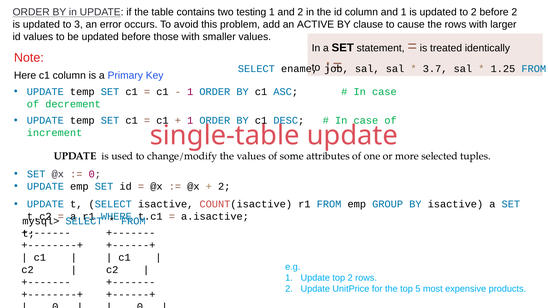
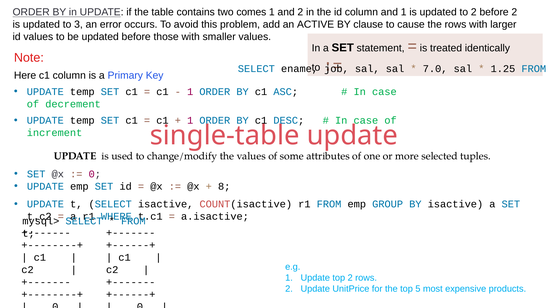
testing: testing -> comes
3.7: 3.7 -> 7.0
2 at (224, 187): 2 -> 8
